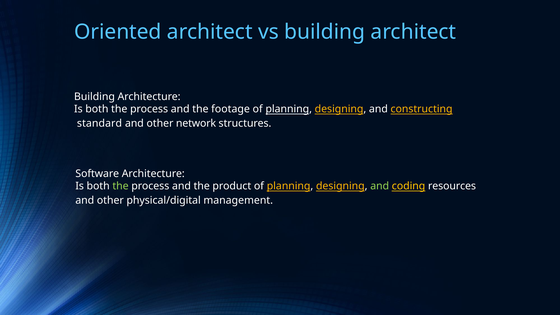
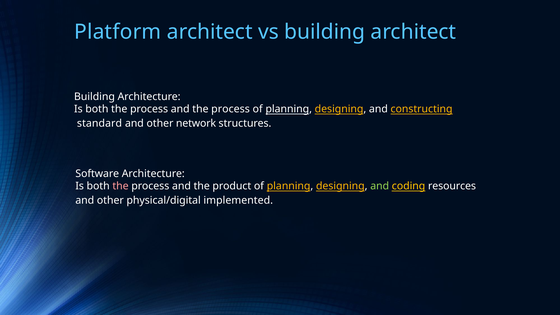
Oriented: Oriented -> Platform
and the footage: footage -> process
the at (121, 186) colour: light green -> pink
management: management -> implemented
